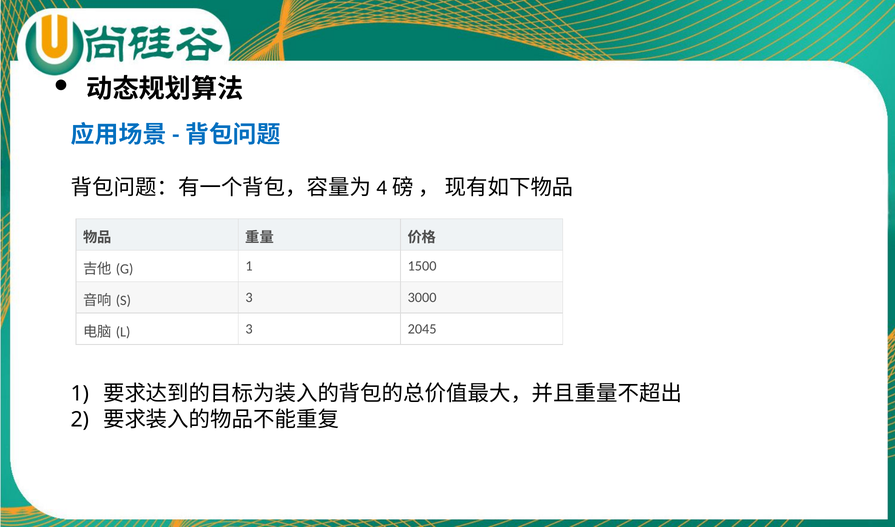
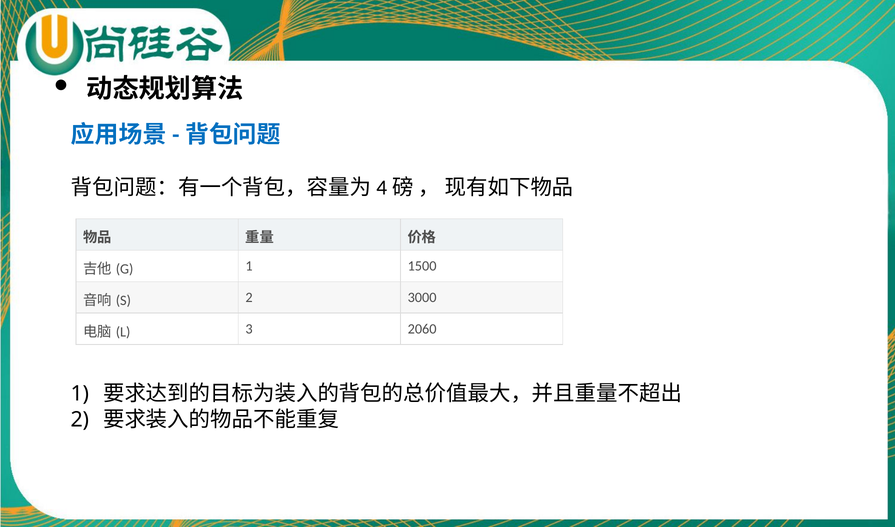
3 at (249, 298): 3 -> 2
2045: 2045 -> 2060
